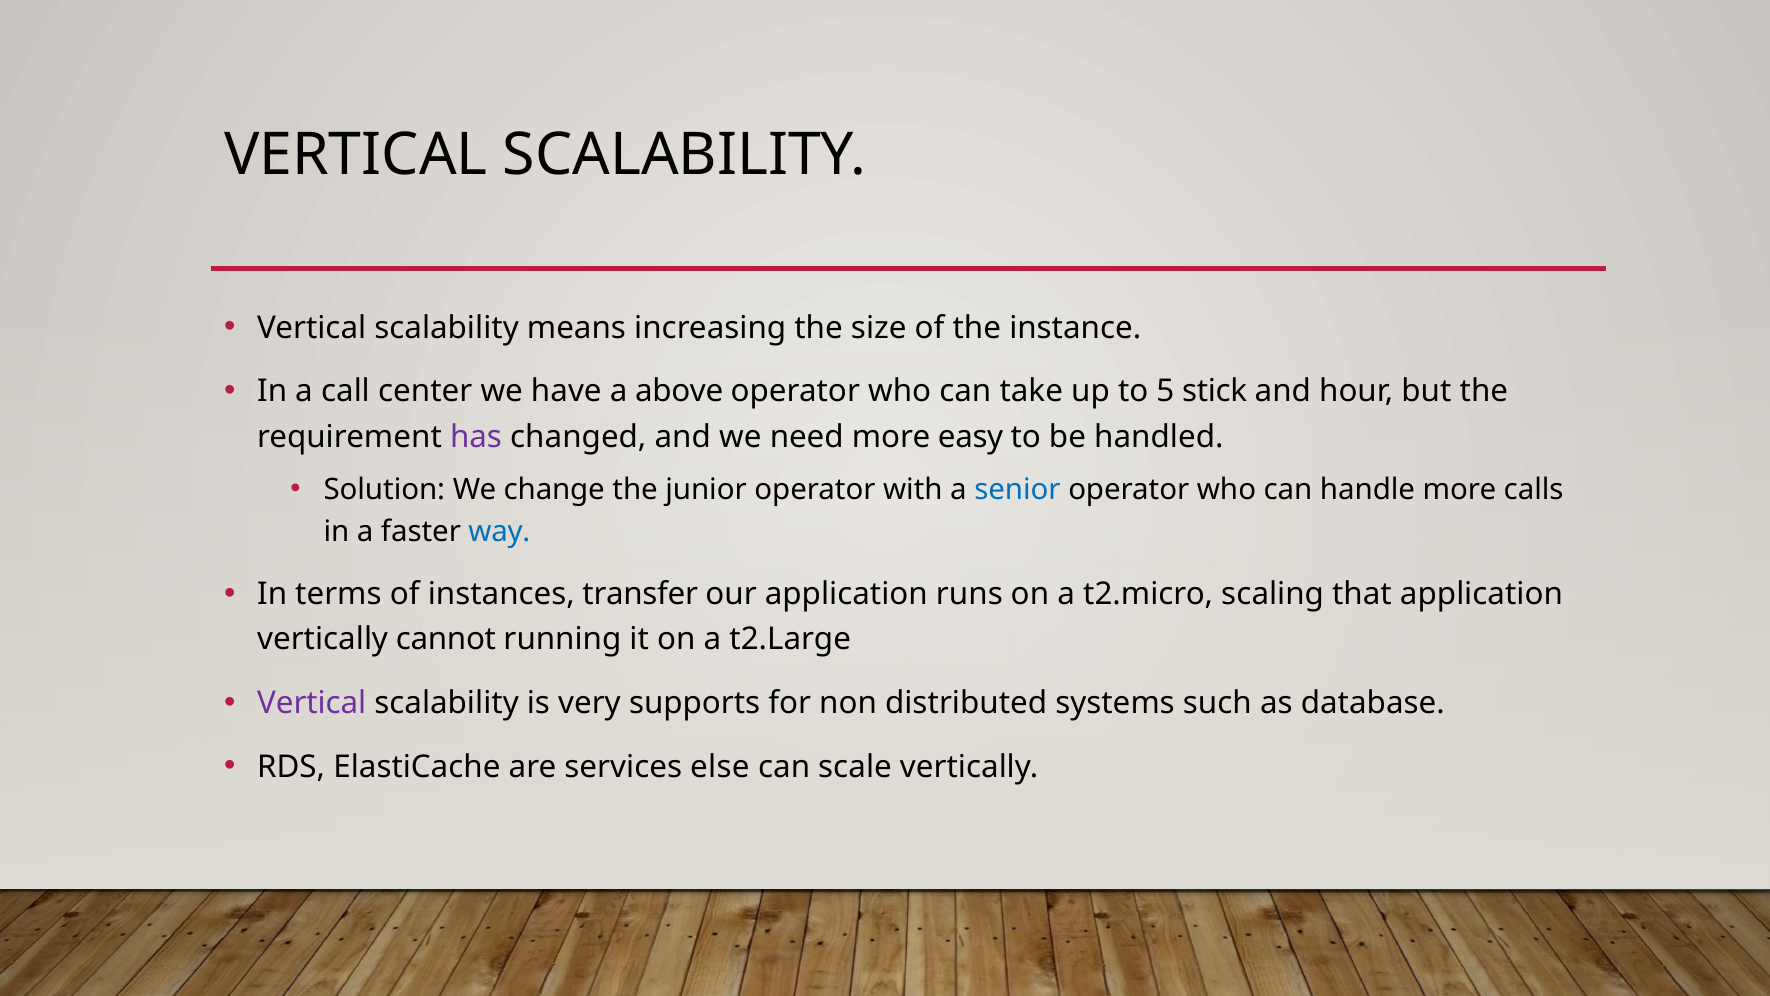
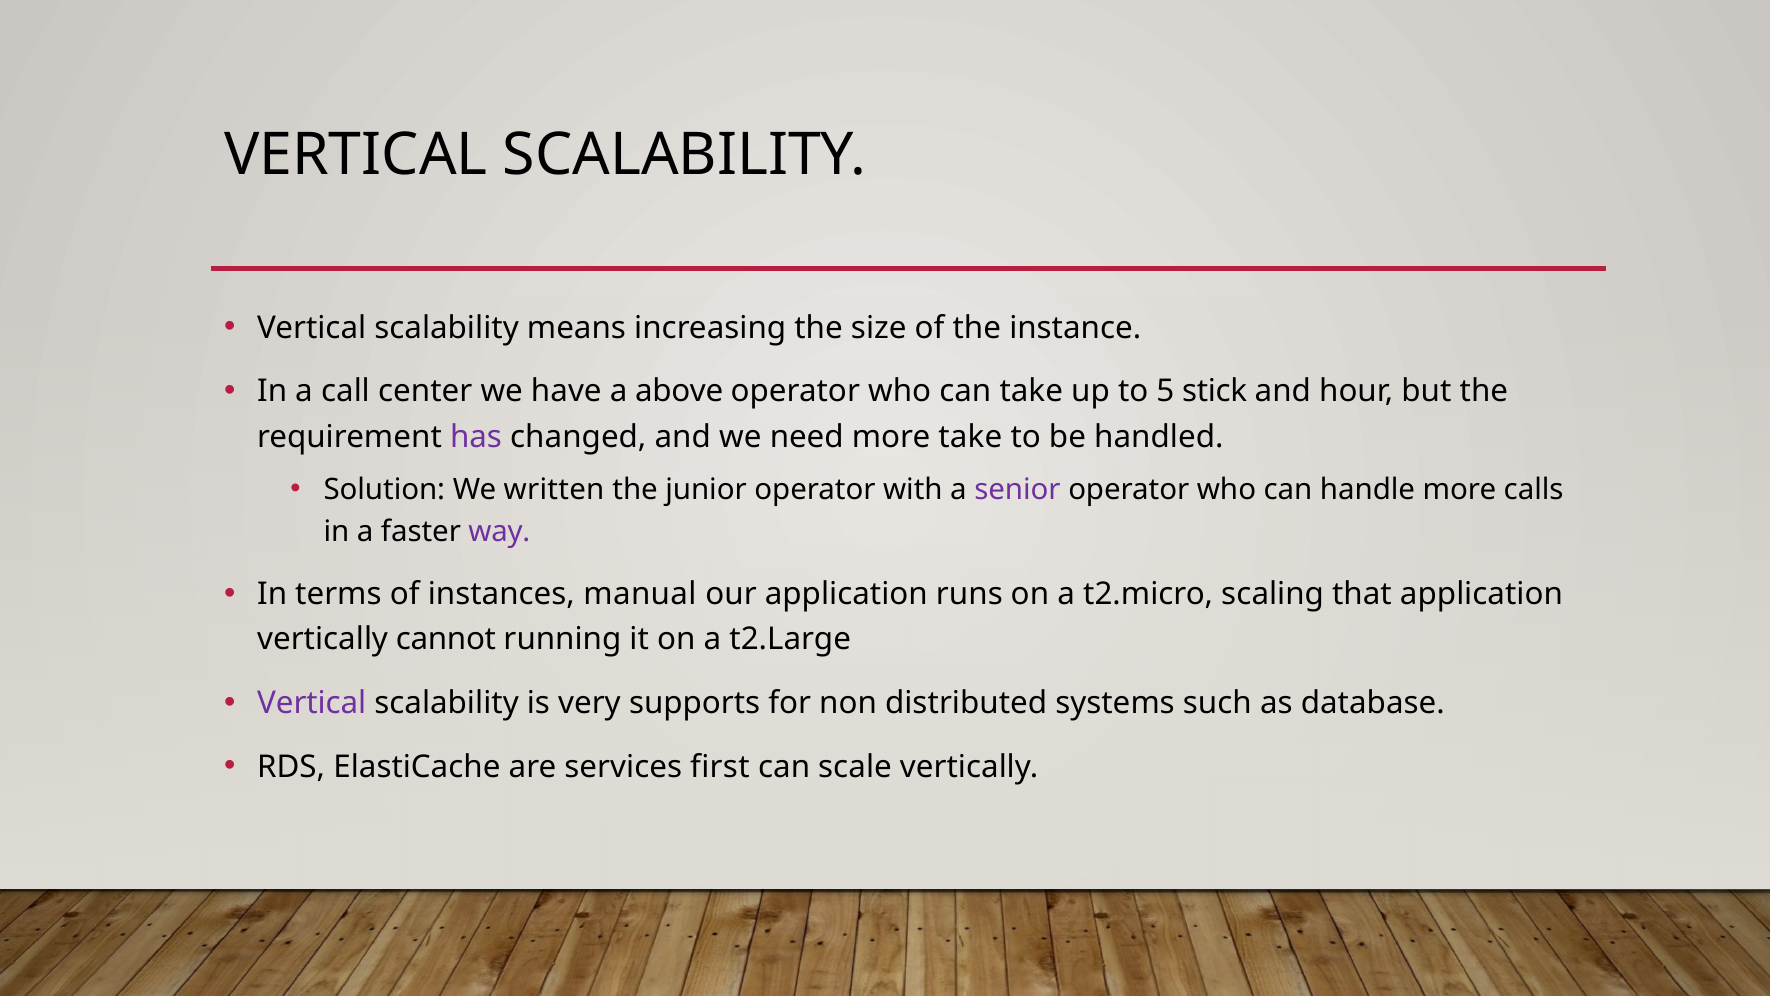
more easy: easy -> take
change: change -> written
senior colour: blue -> purple
way colour: blue -> purple
transfer: transfer -> manual
else: else -> first
